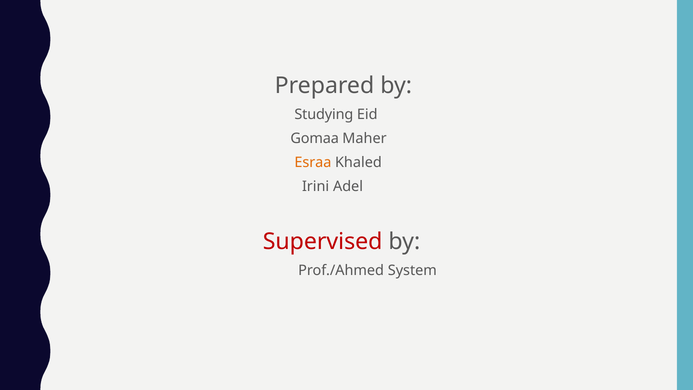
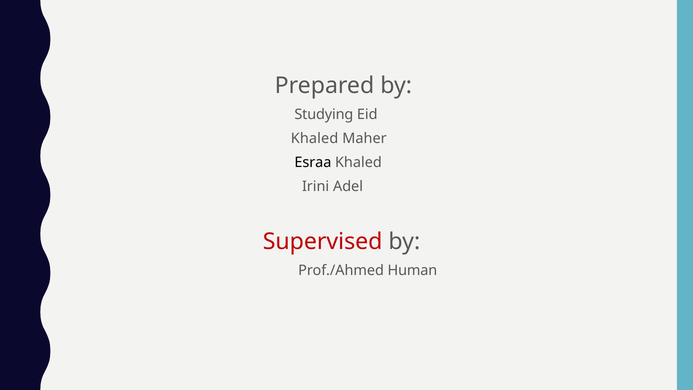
Gomaa at (315, 138): Gomaa -> Khaled
Esraa colour: orange -> black
System: System -> Human
